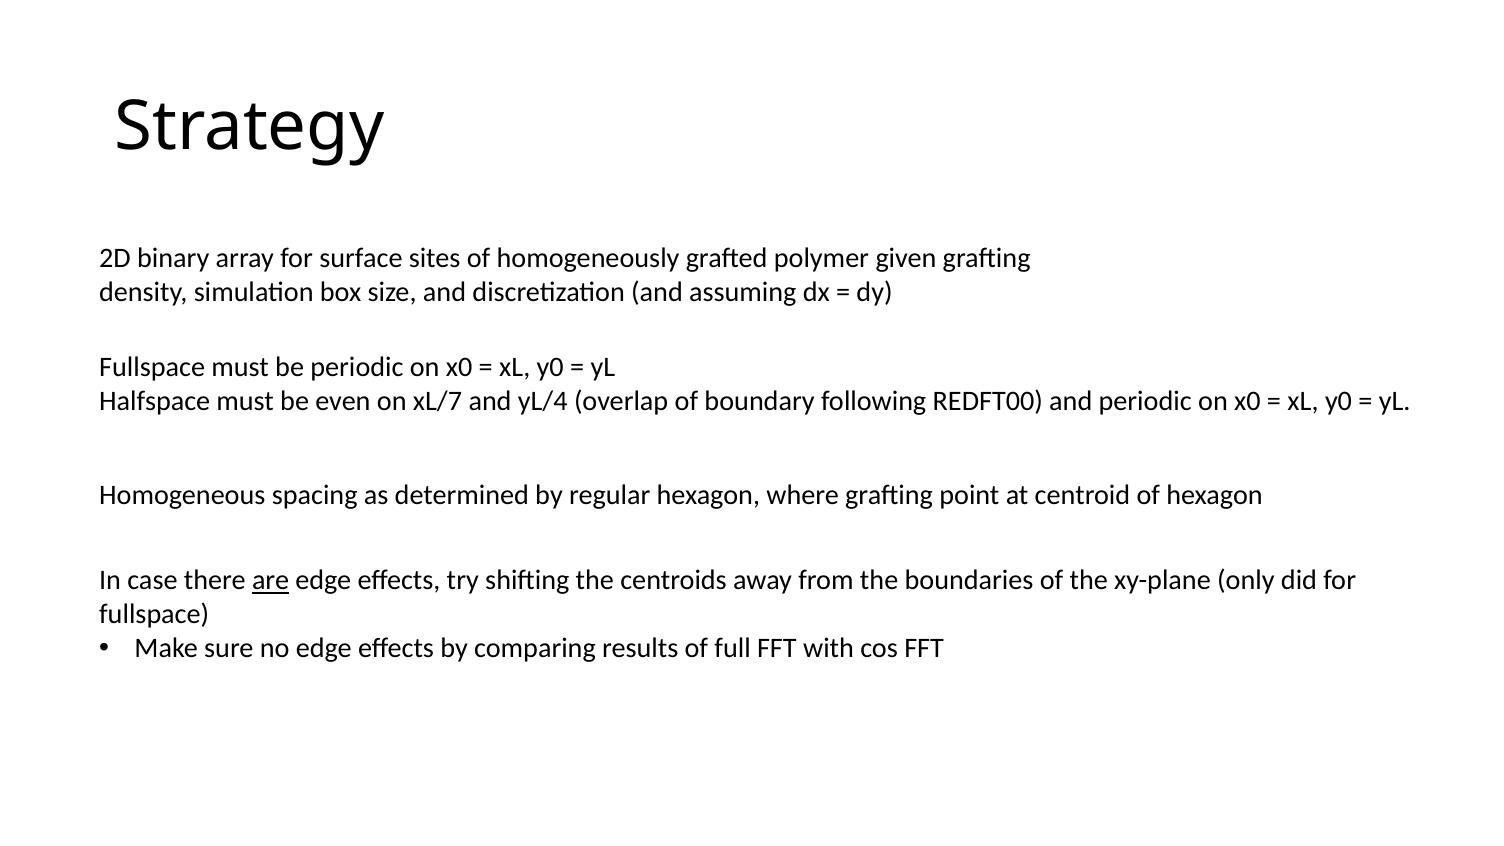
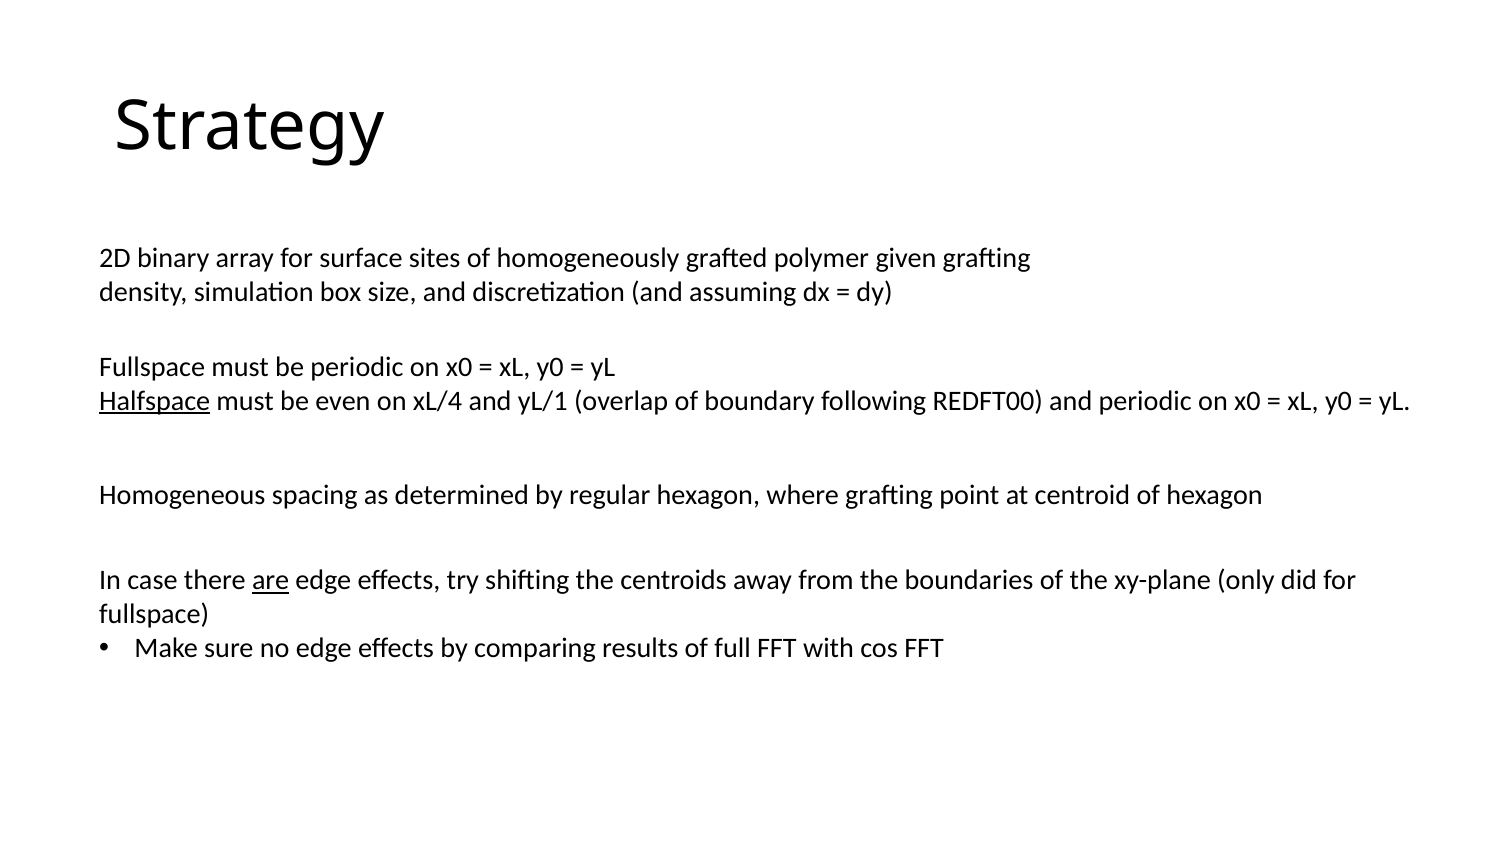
Halfspace underline: none -> present
xL/7: xL/7 -> xL/4
yL/4: yL/4 -> yL/1
